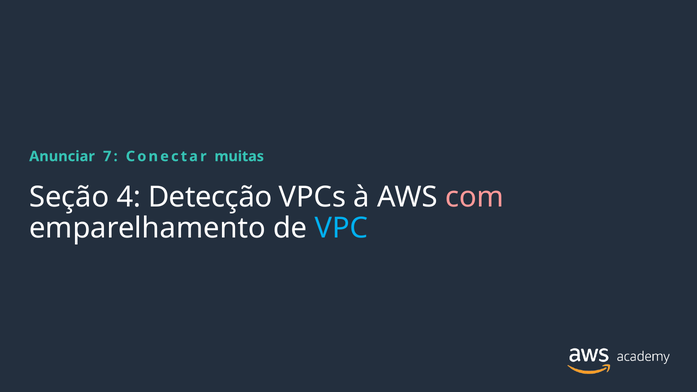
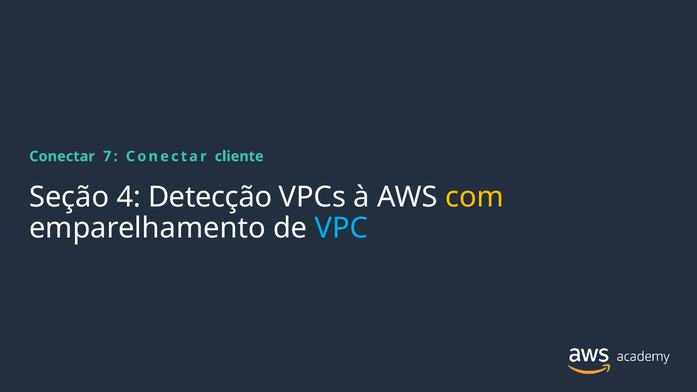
Anunciar at (62, 156): Anunciar -> Conectar
muitas: muitas -> cliente
com colour: pink -> yellow
